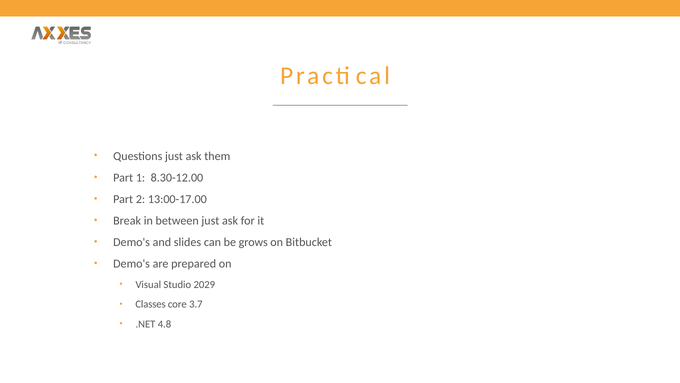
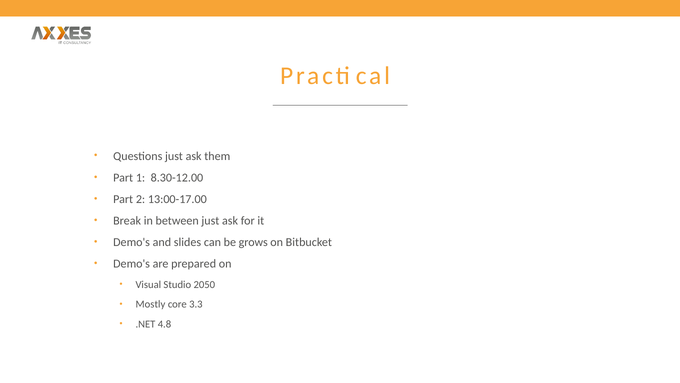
2029: 2029 -> 2050
Classes: Classes -> Mostly
3.7: 3.7 -> 3.3
